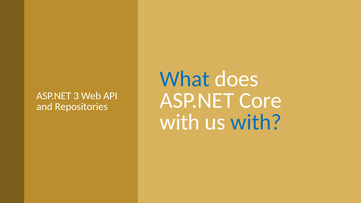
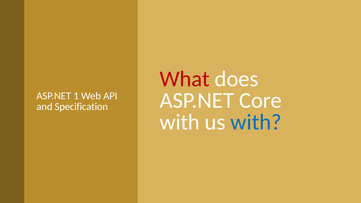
What colour: blue -> red
3: 3 -> 1
Repositories: Repositories -> Specification
